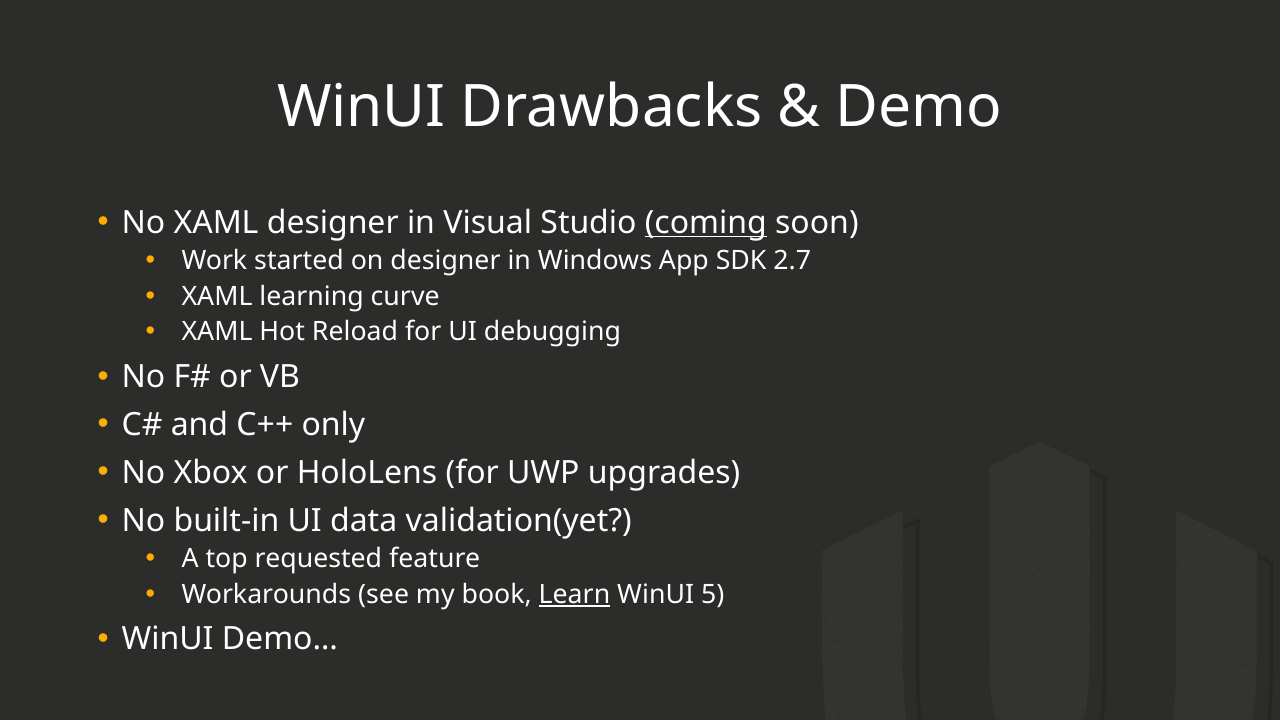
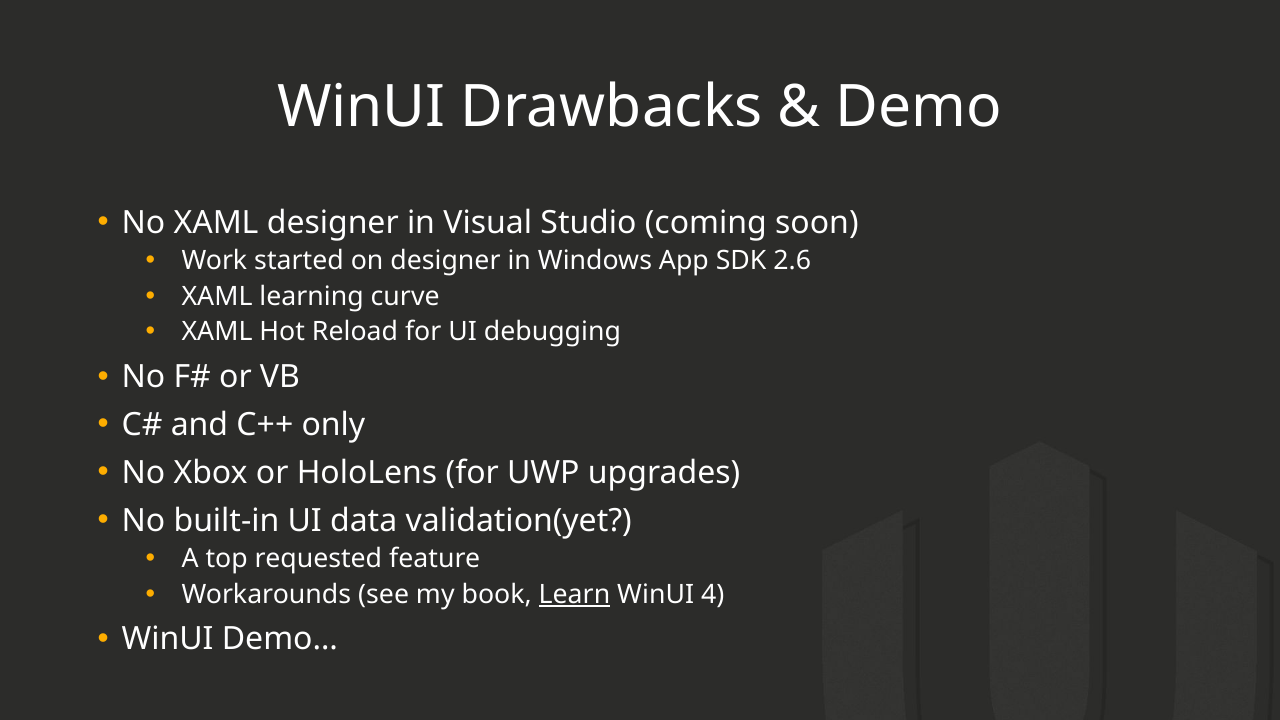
coming underline: present -> none
2.7: 2.7 -> 2.6
5: 5 -> 4
